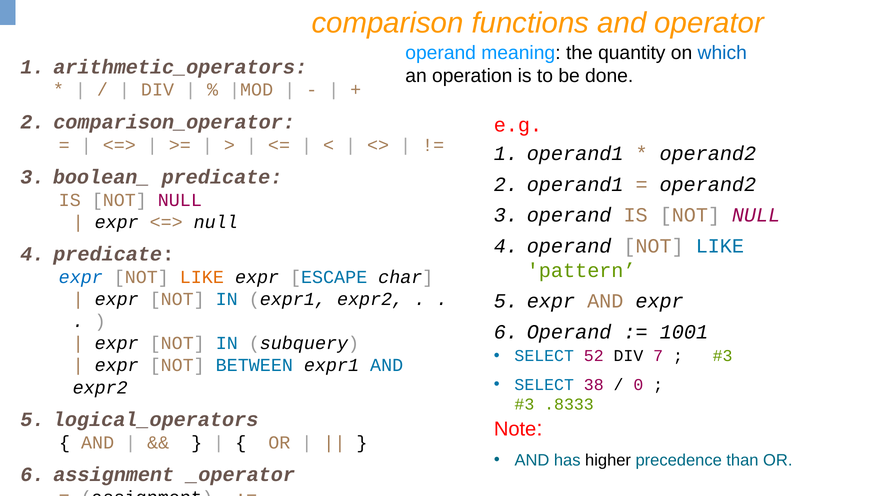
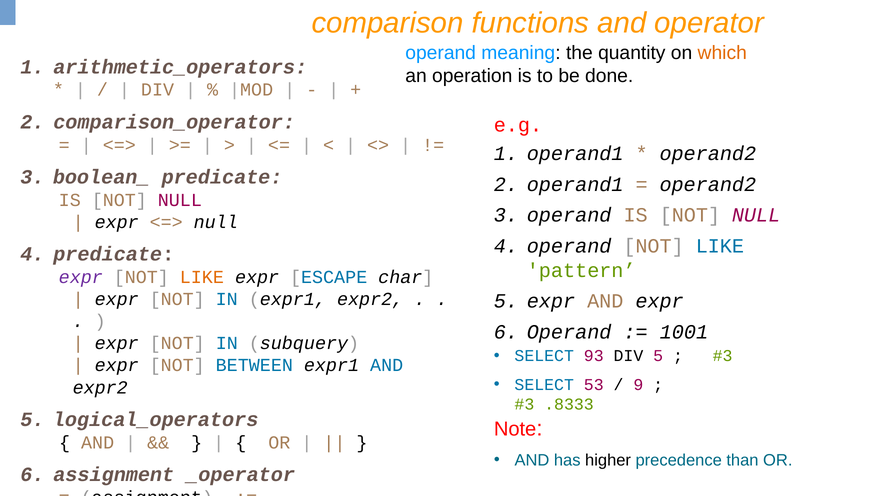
which colour: blue -> orange
expr at (81, 277) colour: blue -> purple
52: 52 -> 93
DIV 7: 7 -> 5
38: 38 -> 53
0: 0 -> 9
